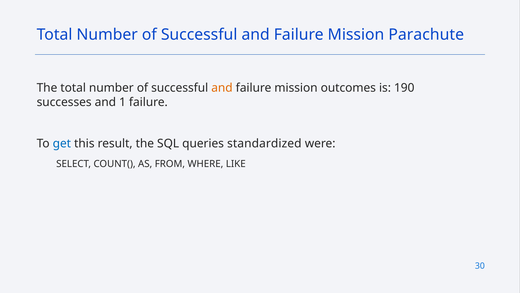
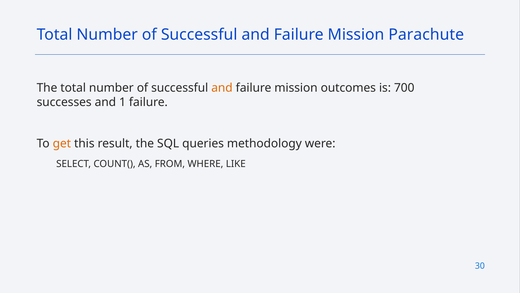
190: 190 -> 700
get colour: blue -> orange
standardized: standardized -> methodology
